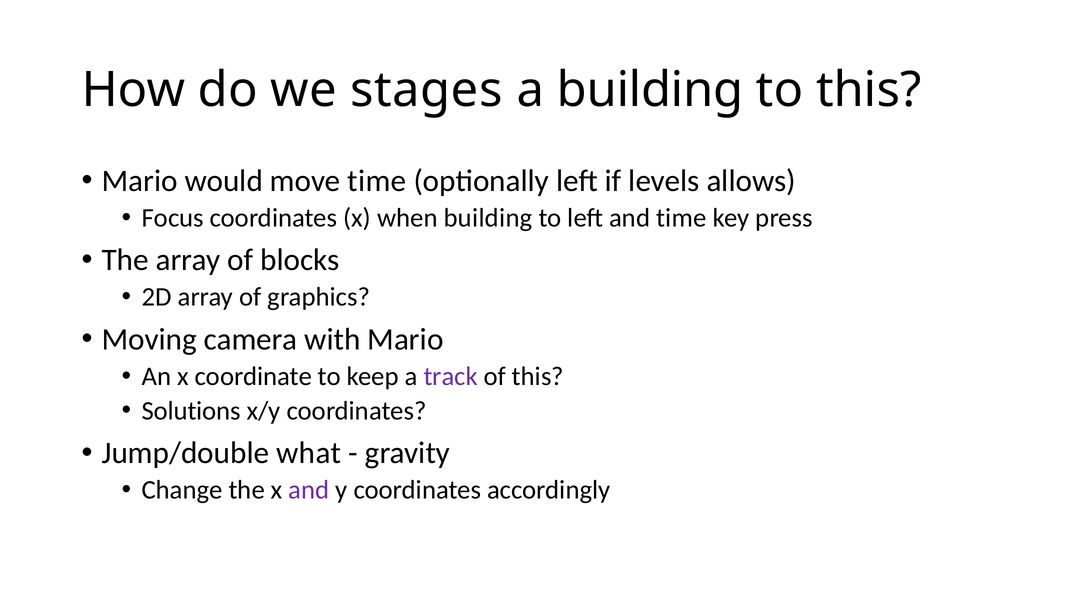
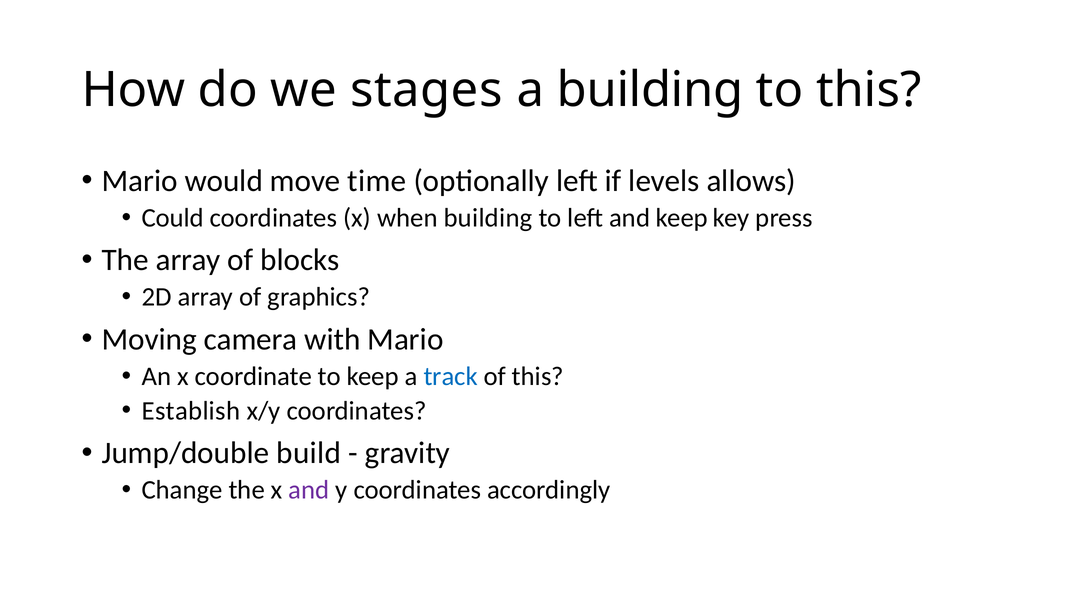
Focus: Focus -> Could
and time: time -> keep
track colour: purple -> blue
Solutions: Solutions -> Establish
what: what -> build
